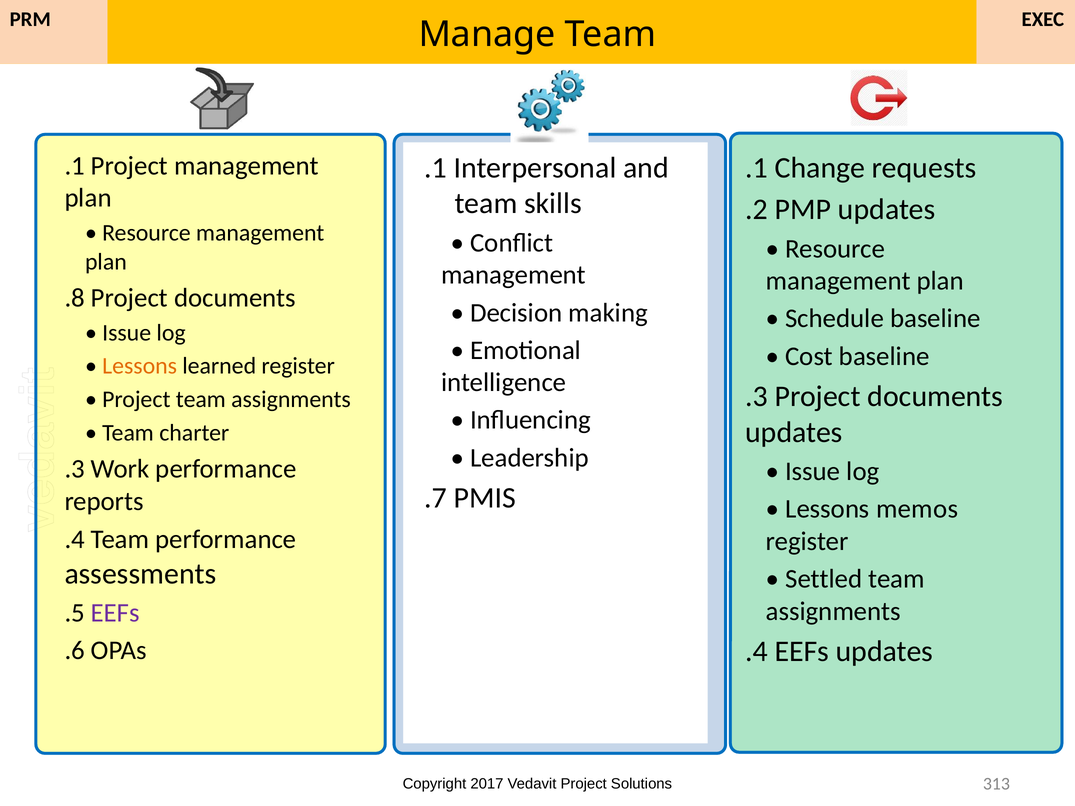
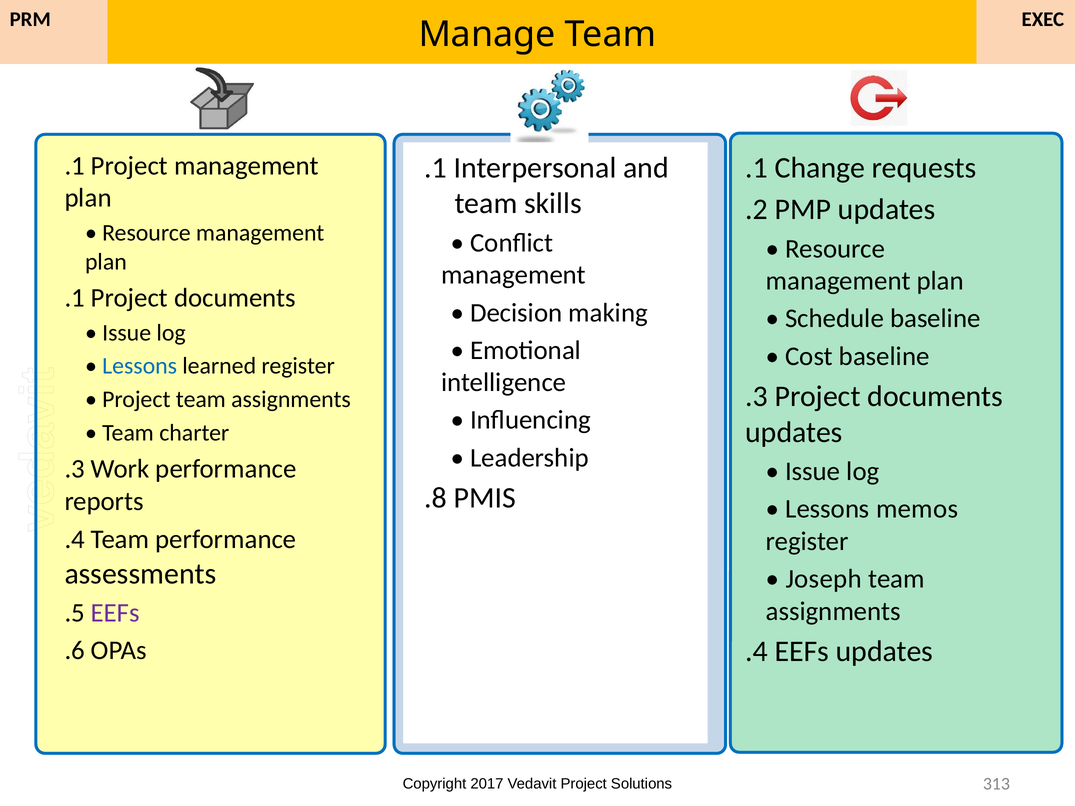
.8 at (75, 298): .8 -> .1
Lessons at (140, 366) colour: orange -> blue
.7: .7 -> .8
Settled: Settled -> Joseph
